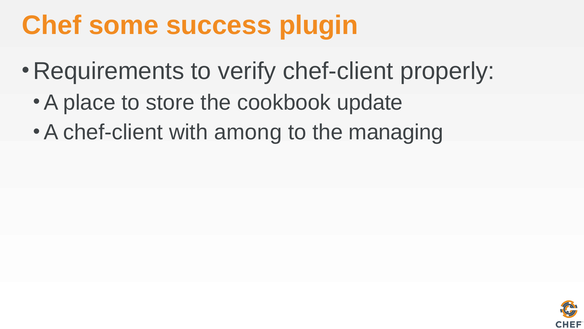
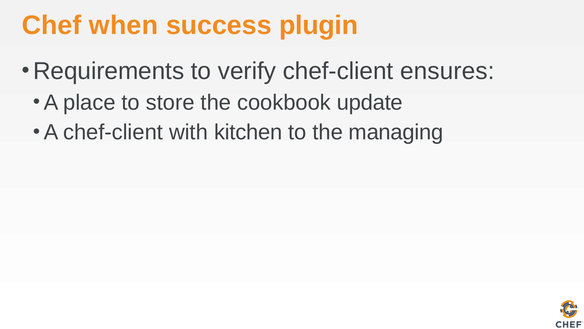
some: some -> when
properly: properly -> ensures
among: among -> kitchen
